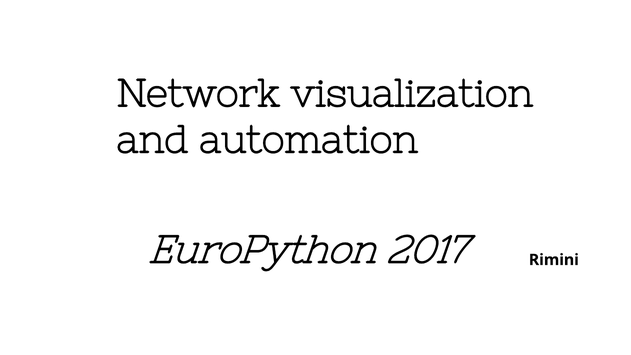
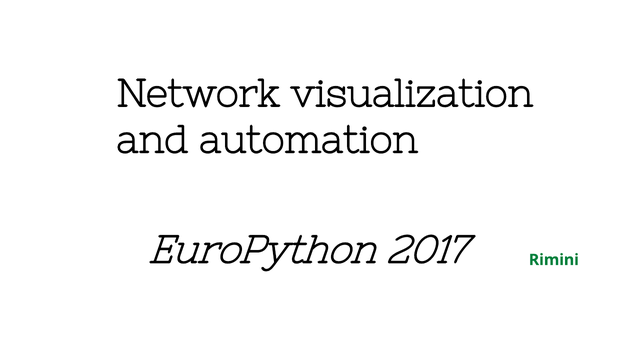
Rimini colour: black -> green
